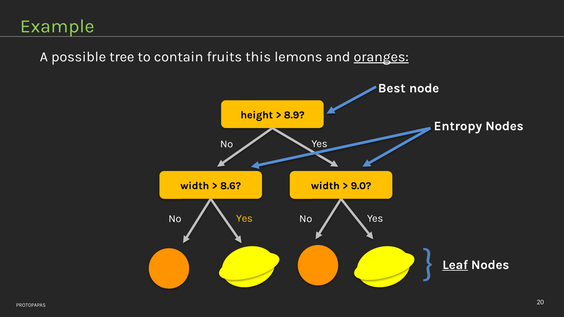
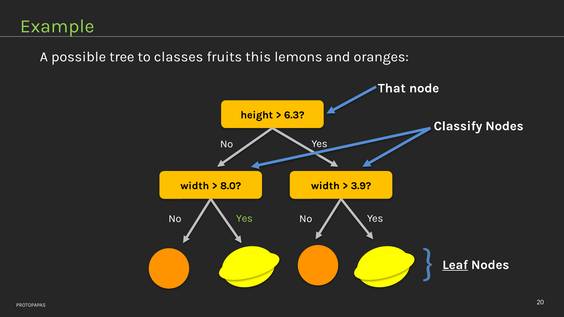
contain: contain -> classes
oranges underline: present -> none
Best: Best -> That
8.9: 8.9 -> 6.3
Entropy: Entropy -> Classify
8.6: 8.6 -> 8.0
9.0: 9.0 -> 3.9
Yes at (244, 219) colour: yellow -> light green
